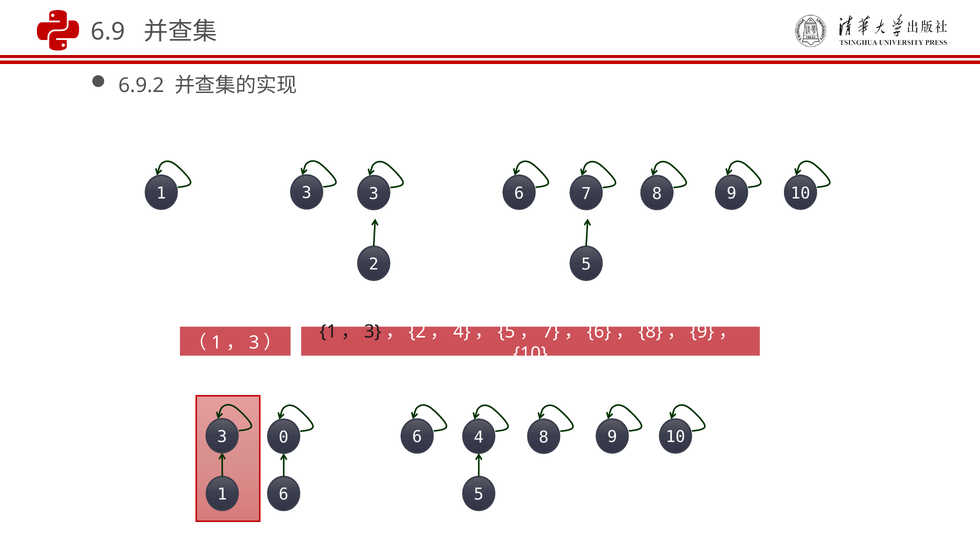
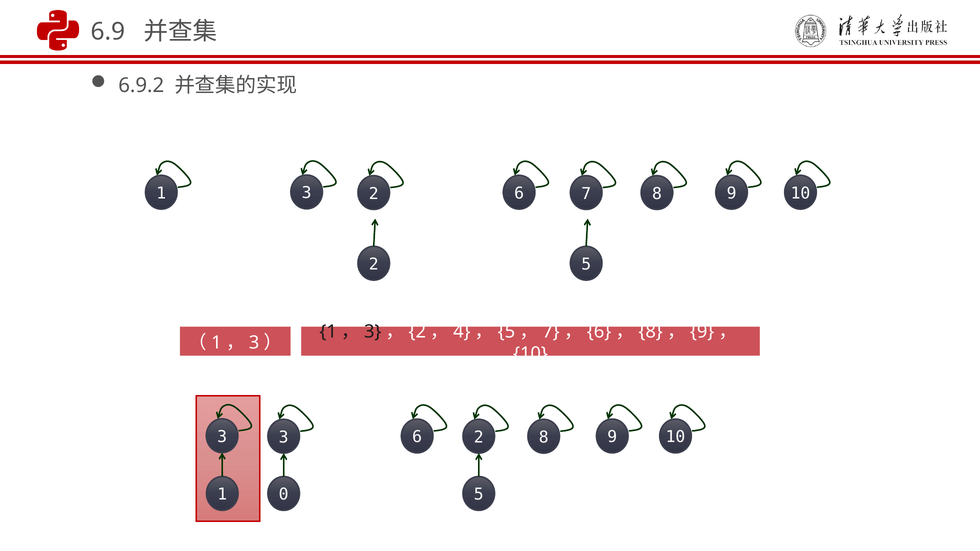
3 3: 3 -> 2
3 0: 0 -> 3
6 4: 4 -> 2
1 6: 6 -> 0
